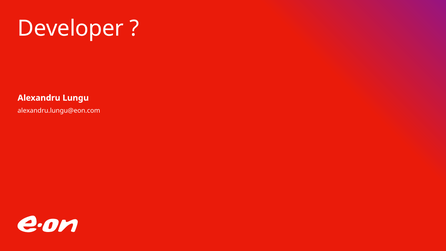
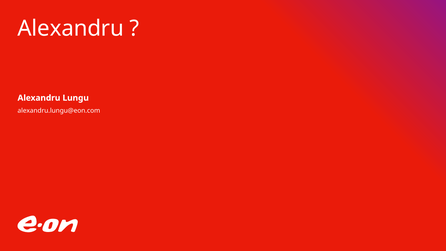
Developer at (71, 29): Developer -> Alexandru
